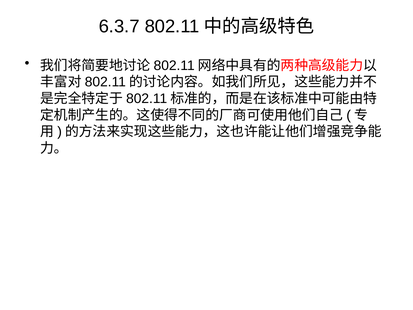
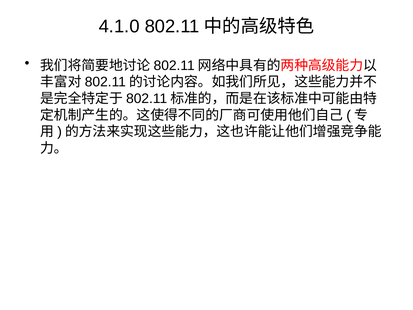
6.3.7: 6.3.7 -> 4.1.0
